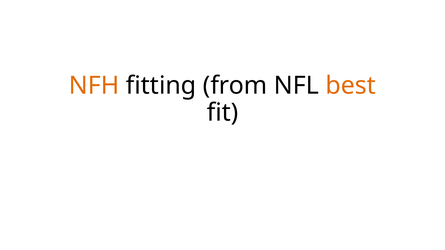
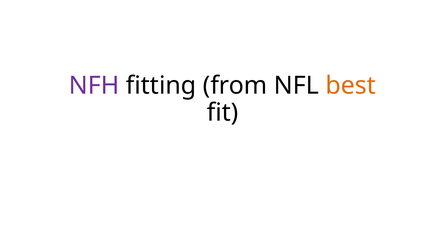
NFH colour: orange -> purple
